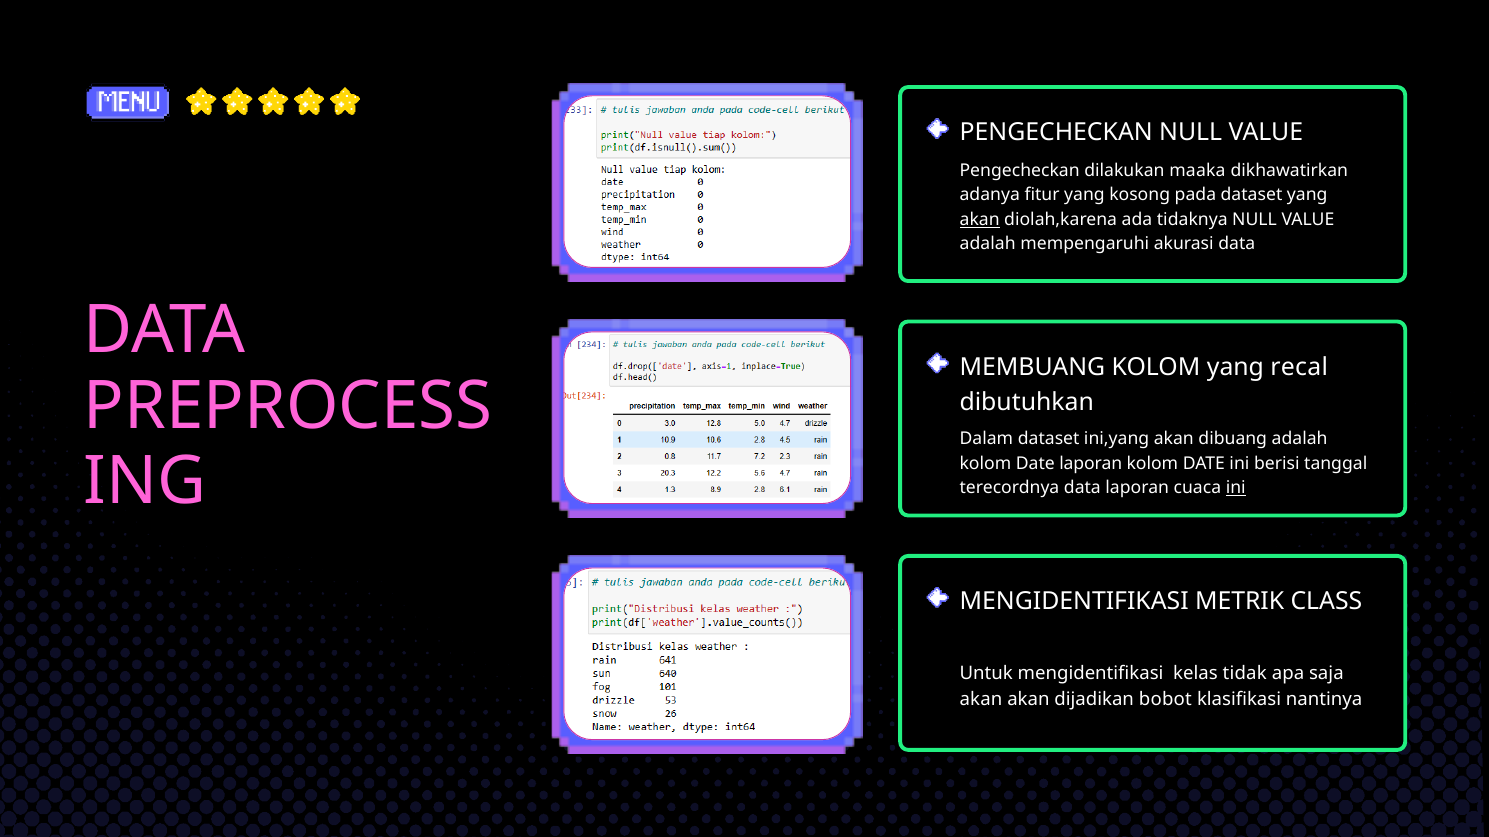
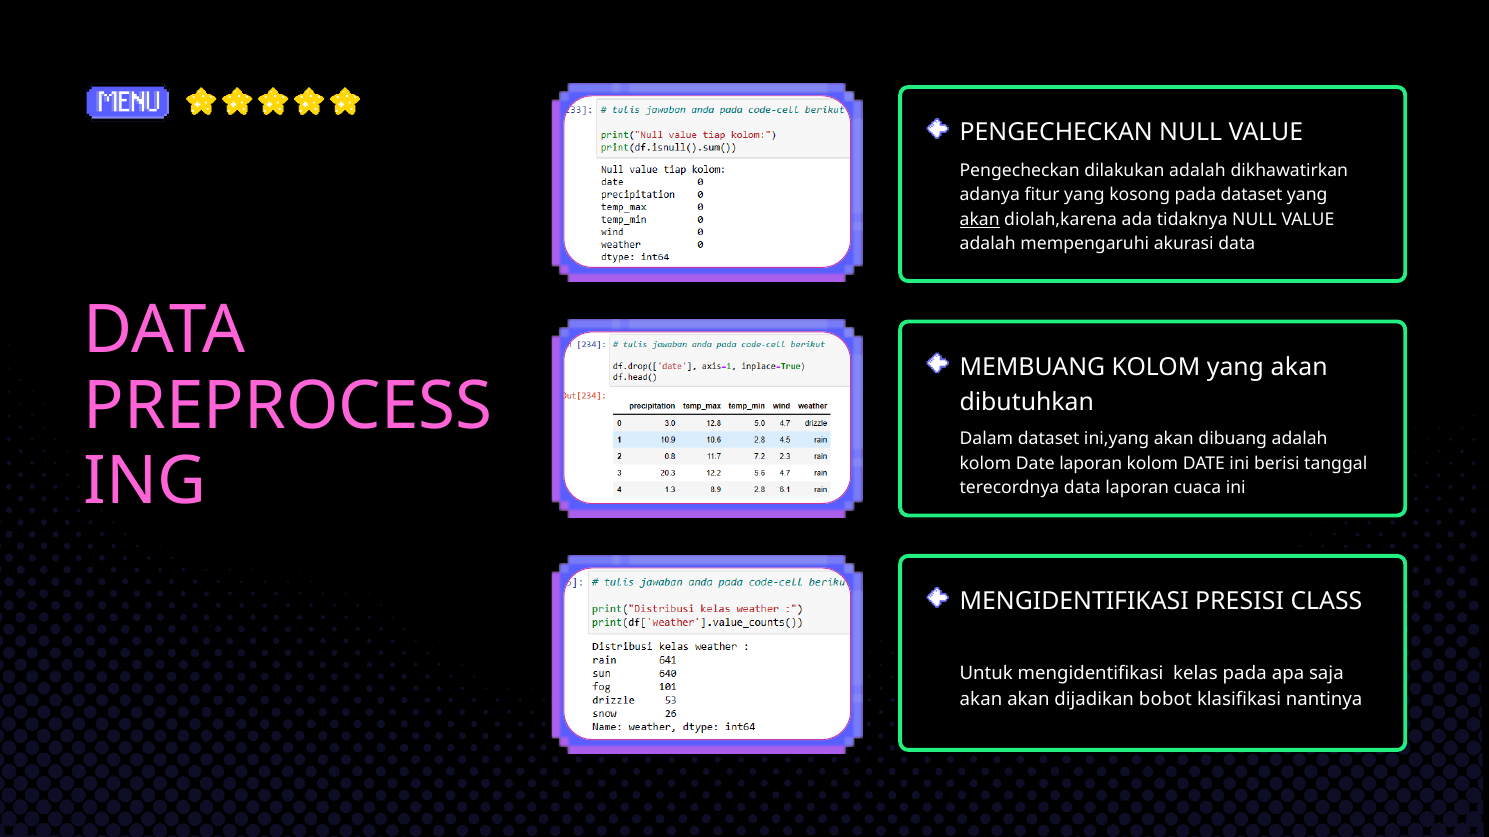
dilakukan maaka: maaka -> adalah
KOLOM yang recal: recal -> akan
ini at (1236, 488) underline: present -> none
METRIK: METRIK -> PRESISI
kelas tidak: tidak -> pada
